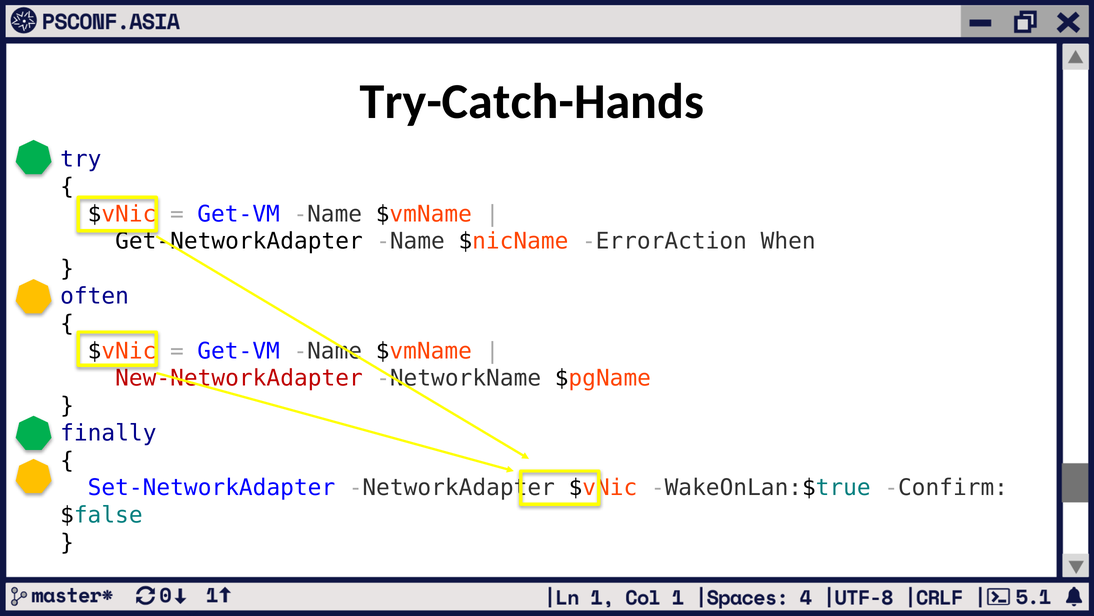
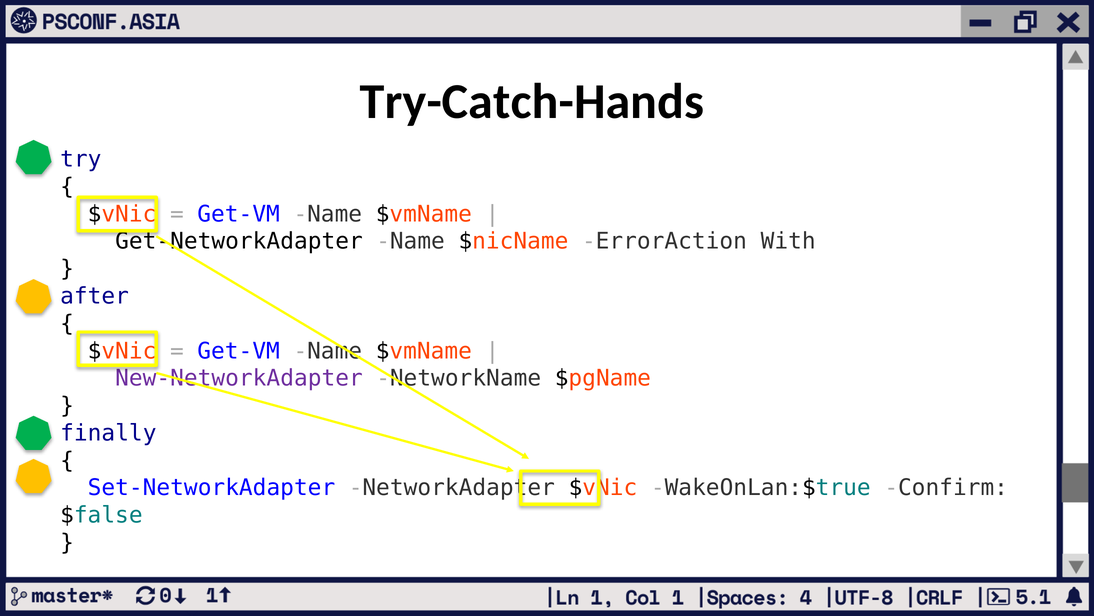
When: When -> With
often: often -> after
New-NetworkAdapter colour: red -> purple
